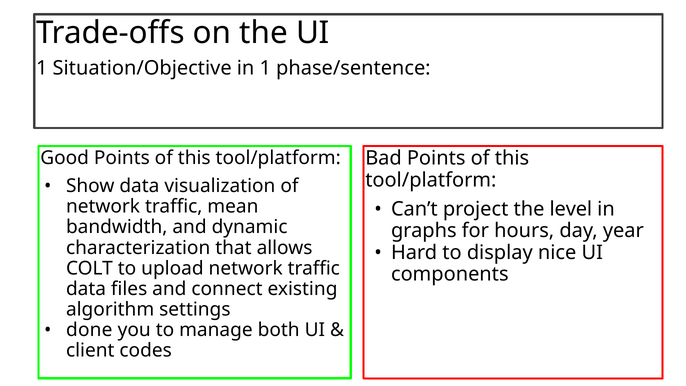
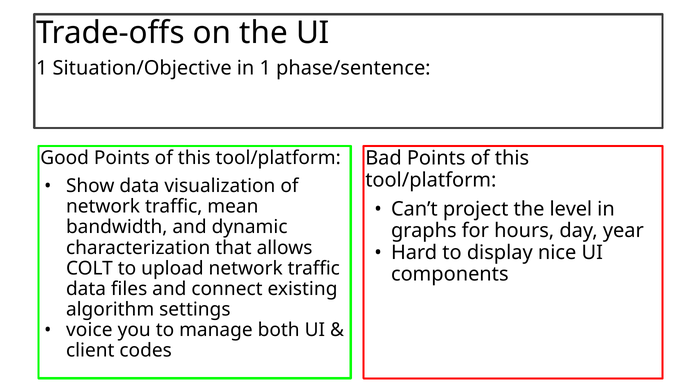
done: done -> voice
